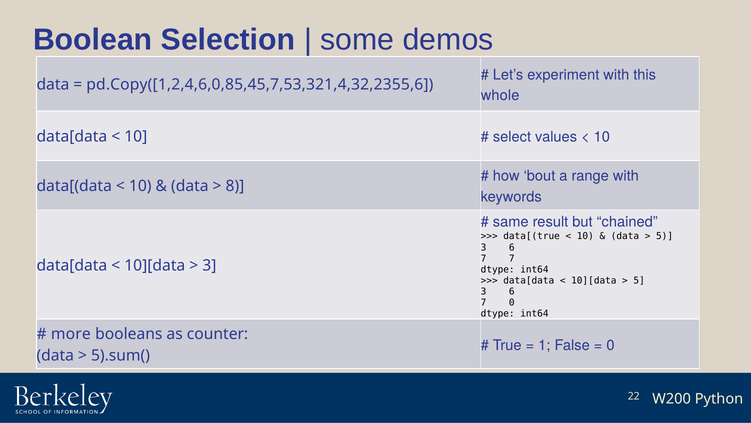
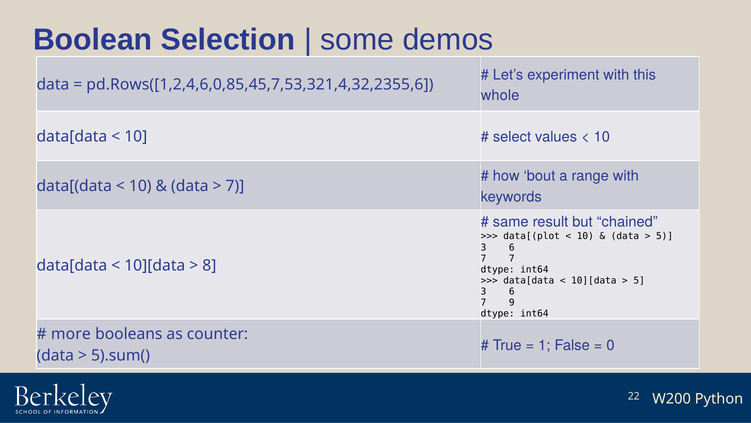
pd.Copy([1,2,4,6,0,85,45,7,53,321,4,32,2355,6: pd.Copy([1,2,4,6,0,85,45,7,53,321,4,32,2355,6 -> pd.Rows([1,2,4,6,0,85,45,7,53,321,4,32,2355,6
8 at (235, 186): 8 -> 7
data[(true: data[(true -> data[(plot
3 at (209, 265): 3 -> 8
7 0: 0 -> 9
